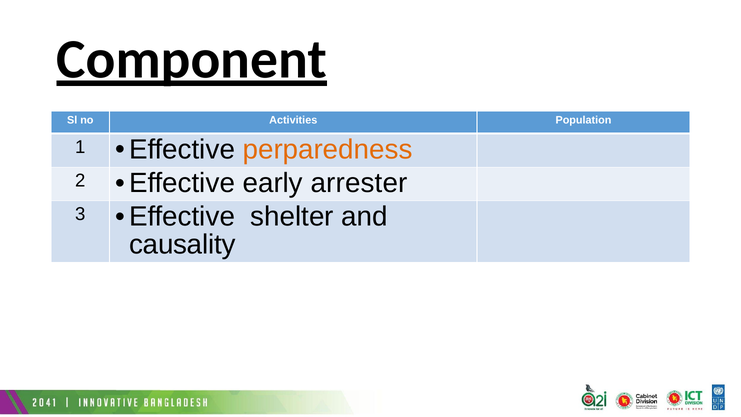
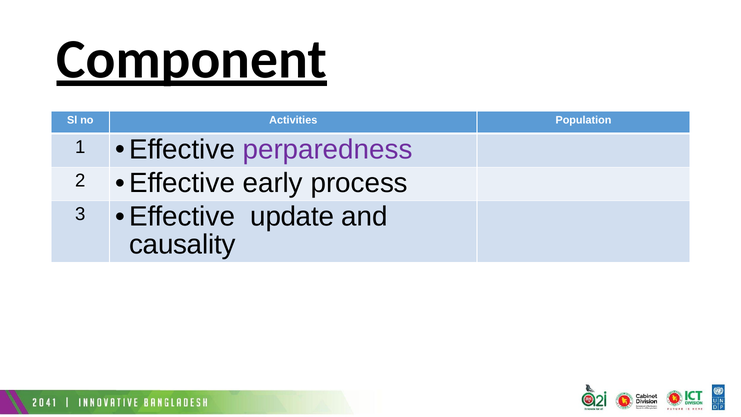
perparedness colour: orange -> purple
arrester: arrester -> process
shelter: shelter -> update
